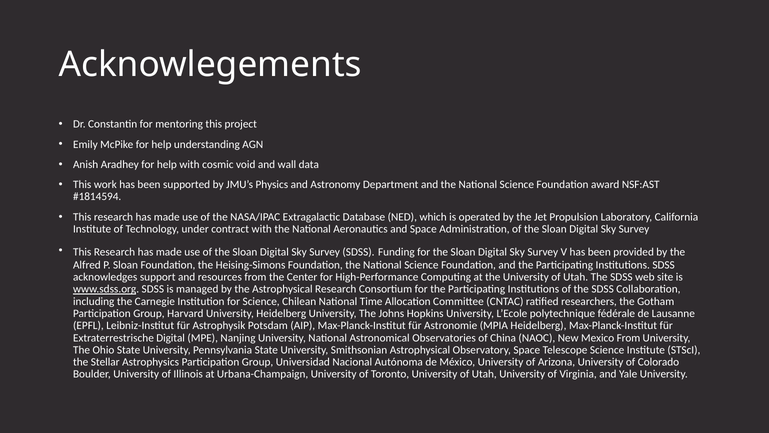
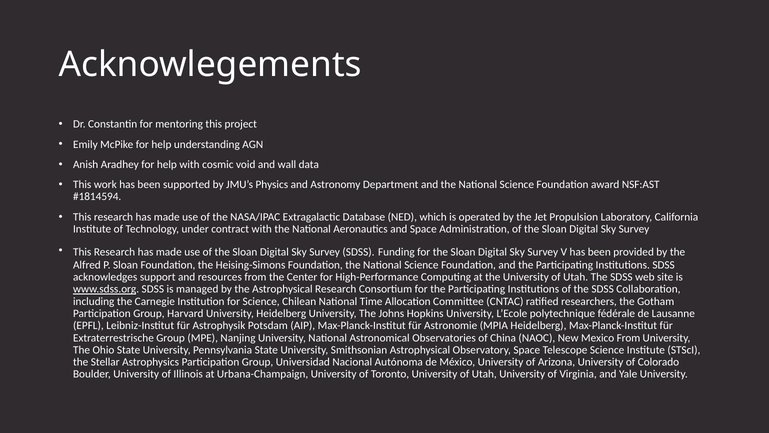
Extraterrestrische Digital: Digital -> Group
